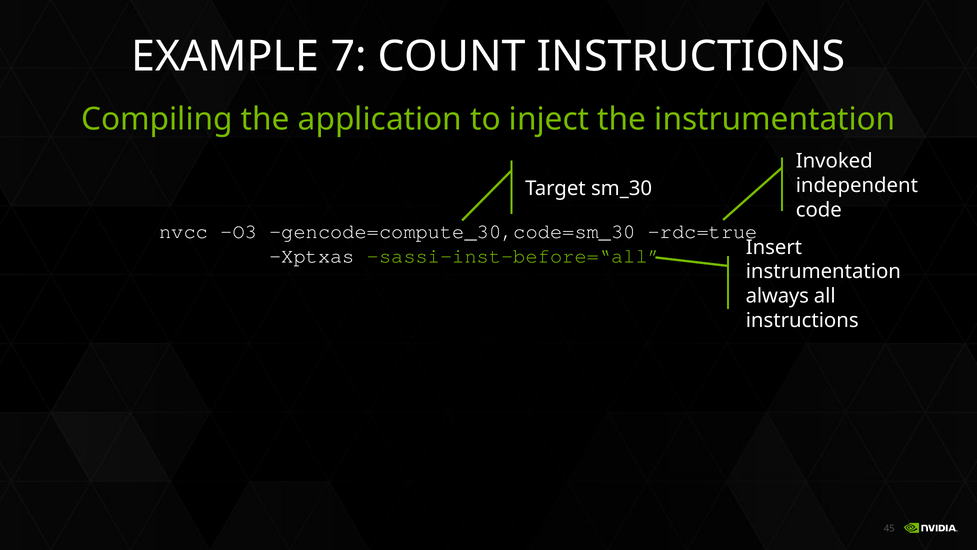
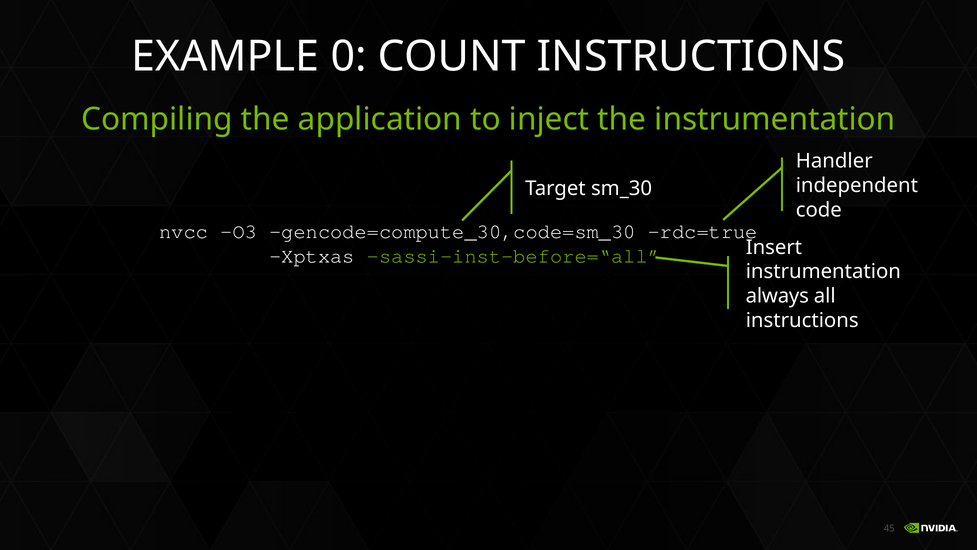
7: 7 -> 0
Invoked: Invoked -> Handler
